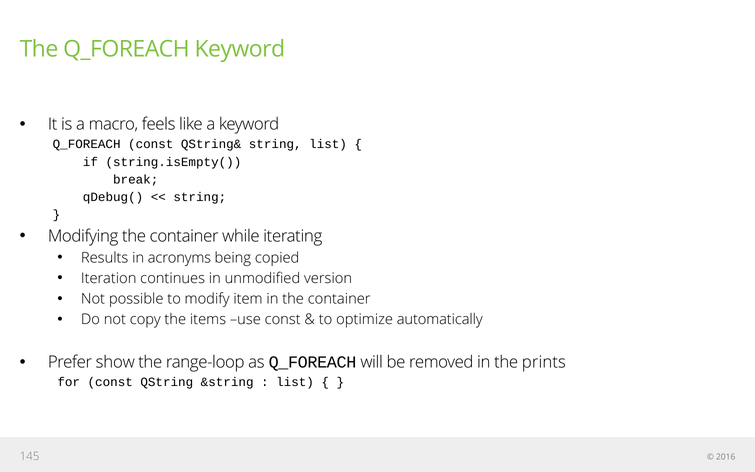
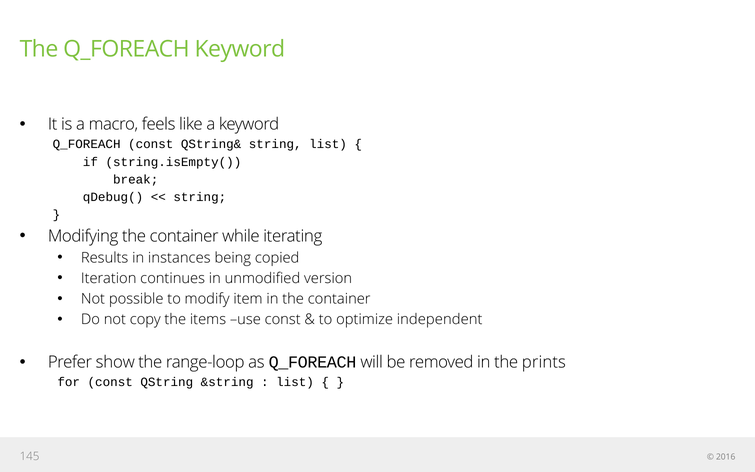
acronyms: acronyms -> instances
automatically: automatically -> independent
